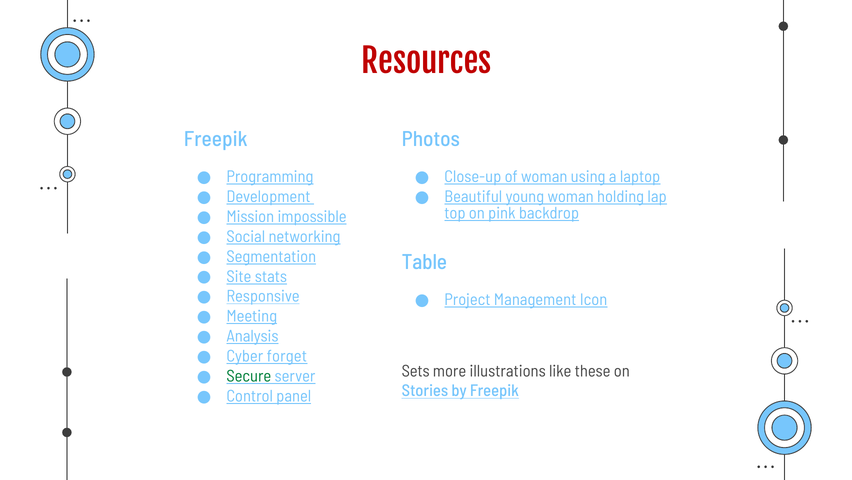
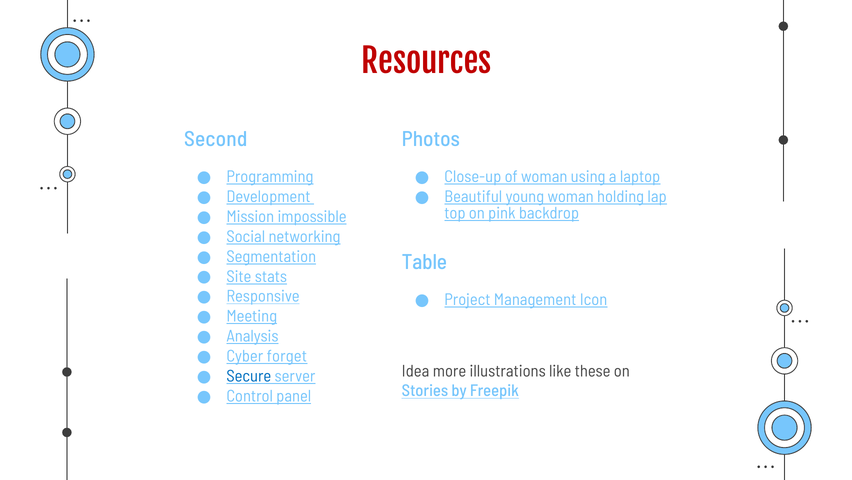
Freepik at (216, 139): Freepik -> Second
Sets: Sets -> Idea
Secure colour: green -> blue
